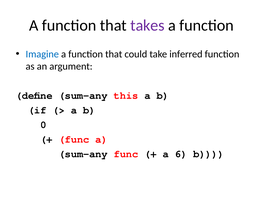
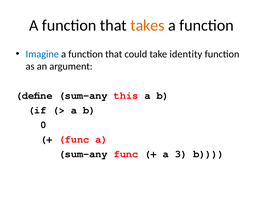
takes colour: purple -> orange
inferred: inferred -> identity
6: 6 -> 3
